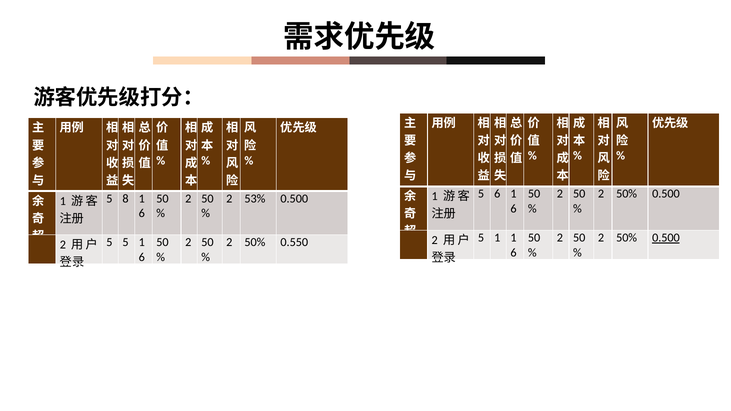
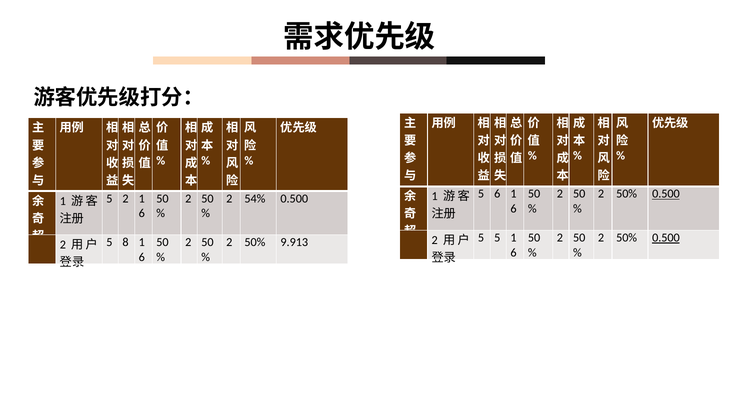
0.500 at (666, 194) underline: none -> present
5 8: 8 -> 2
53%: 53% -> 54%
1 at (497, 238): 1 -> 5
5 5: 5 -> 8
0.550: 0.550 -> 9.913
